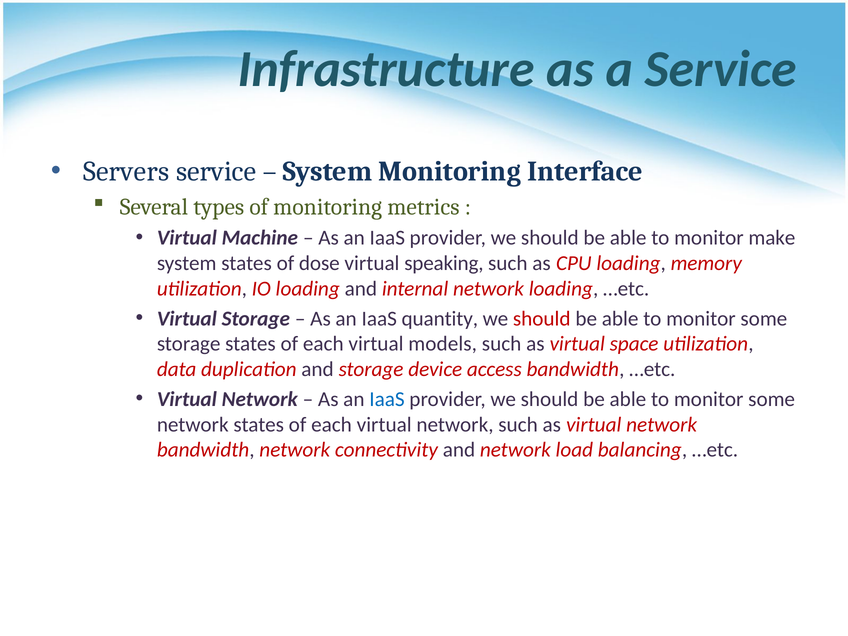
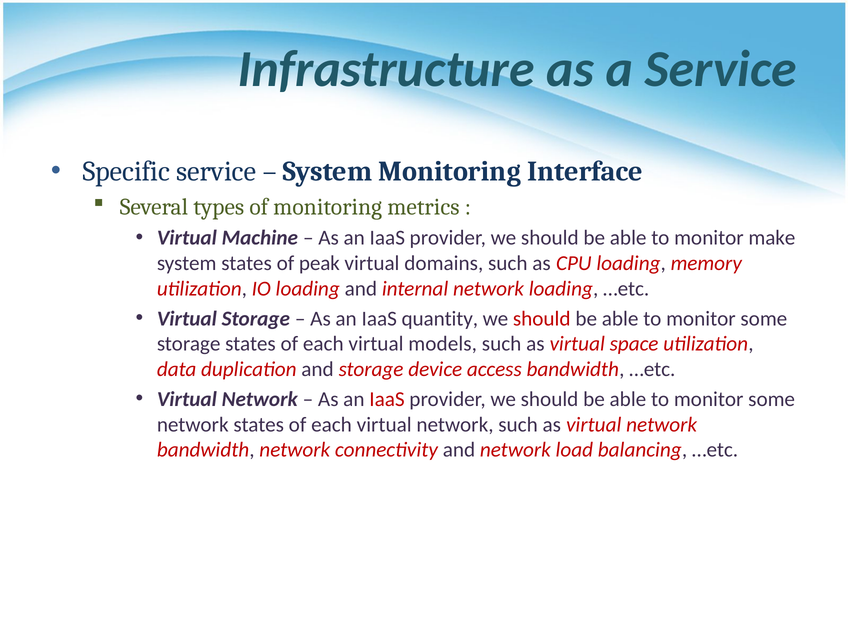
Servers: Servers -> Specific
dose: dose -> peak
speaking: speaking -> domains
IaaS at (387, 399) colour: blue -> red
